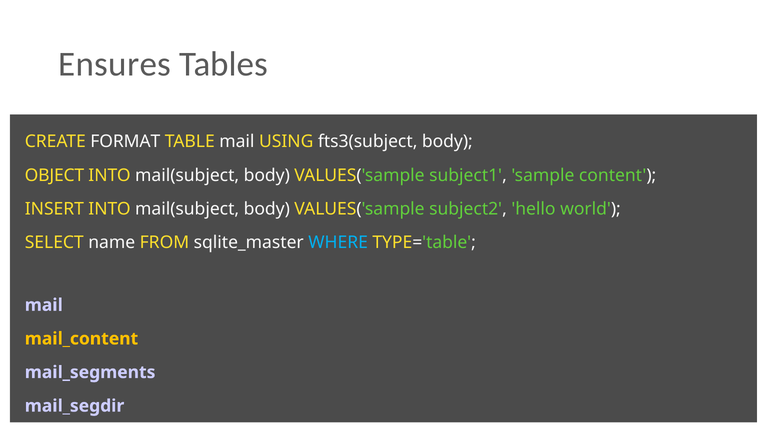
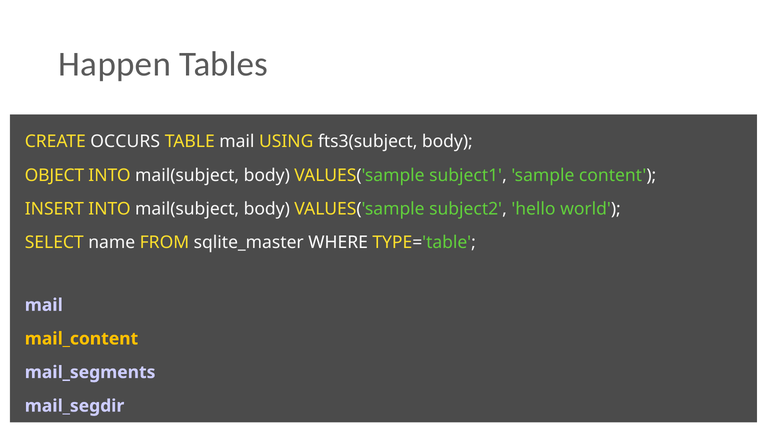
Ensures: Ensures -> Happen
FORMAT: FORMAT -> OCCURS
WHERE colour: light blue -> white
